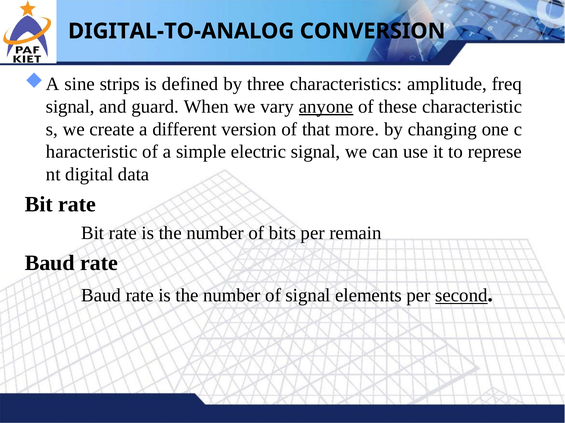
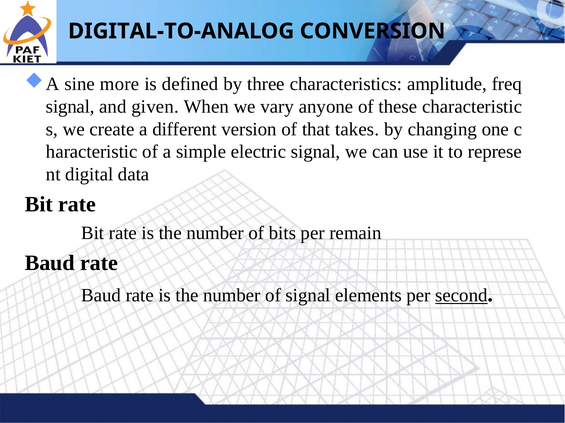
strips: strips -> more
guard: guard -> given
anyone underline: present -> none
more: more -> takes
